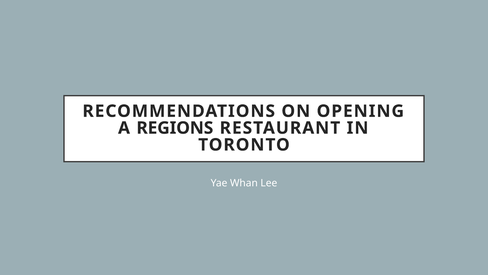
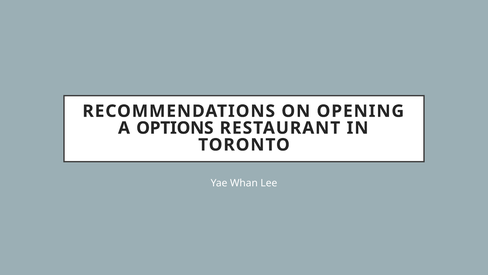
REGIONS: REGIONS -> OPTIONS
